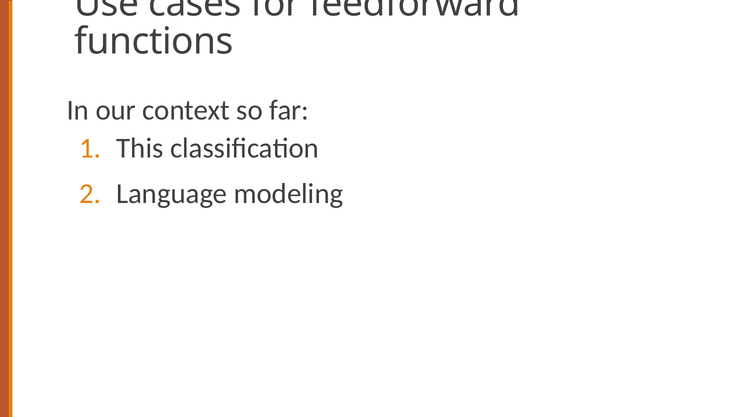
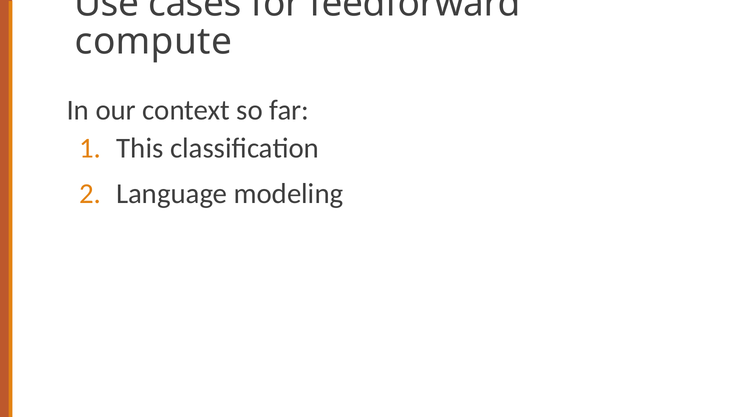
functions: functions -> compute
